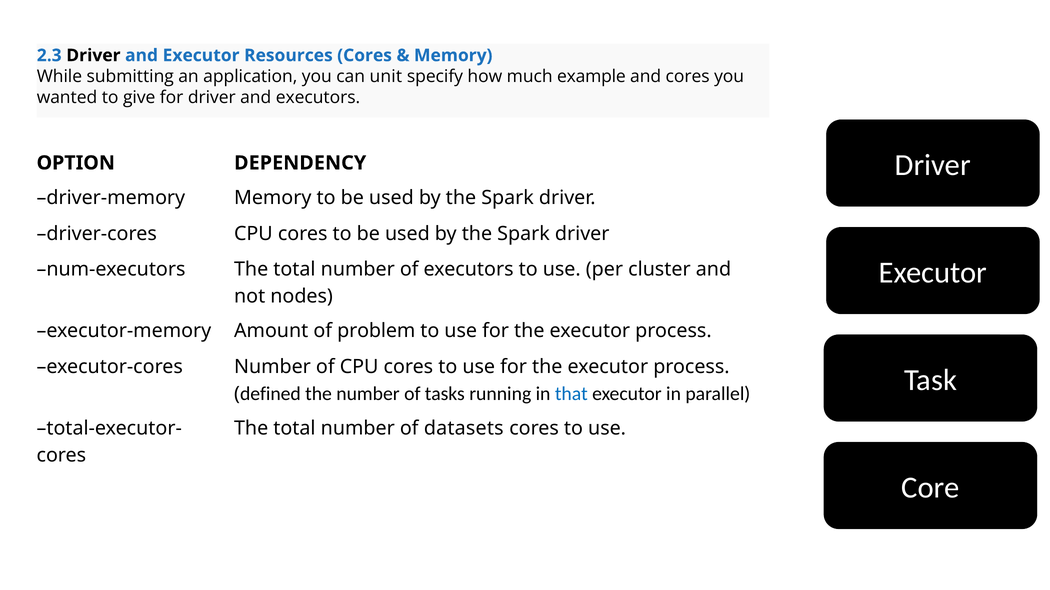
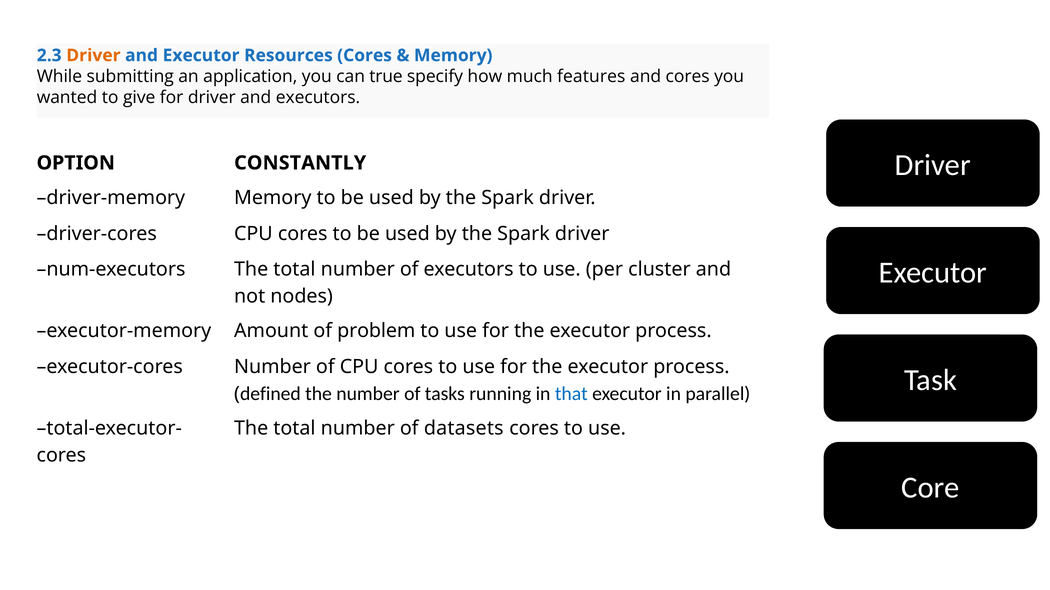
Driver at (93, 55) colour: black -> orange
unit: unit -> true
example: example -> features
DEPENDENCY: DEPENDENCY -> CONSTANTLY
